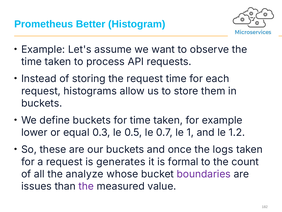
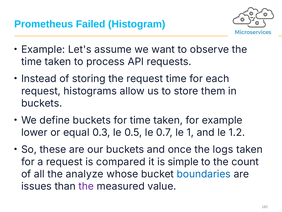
Better: Better -> Failed
generates: generates -> compared
formal: formal -> simple
boundaries colour: purple -> blue
